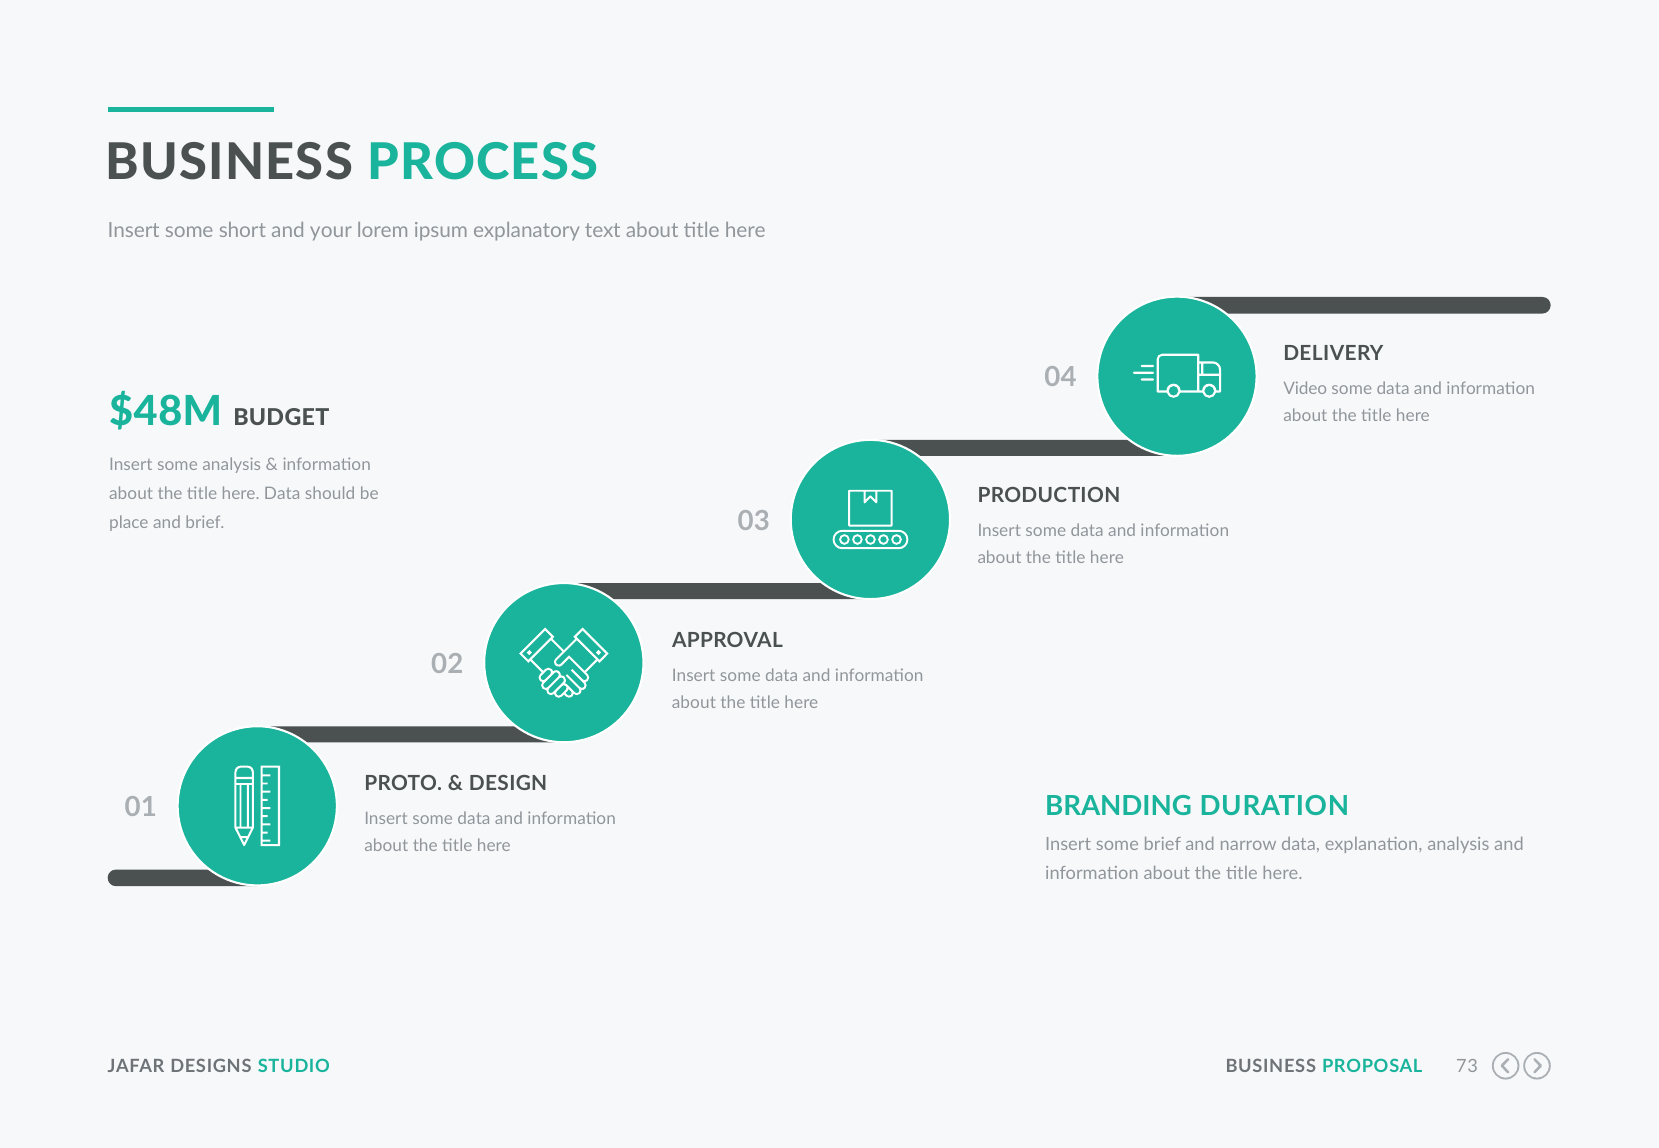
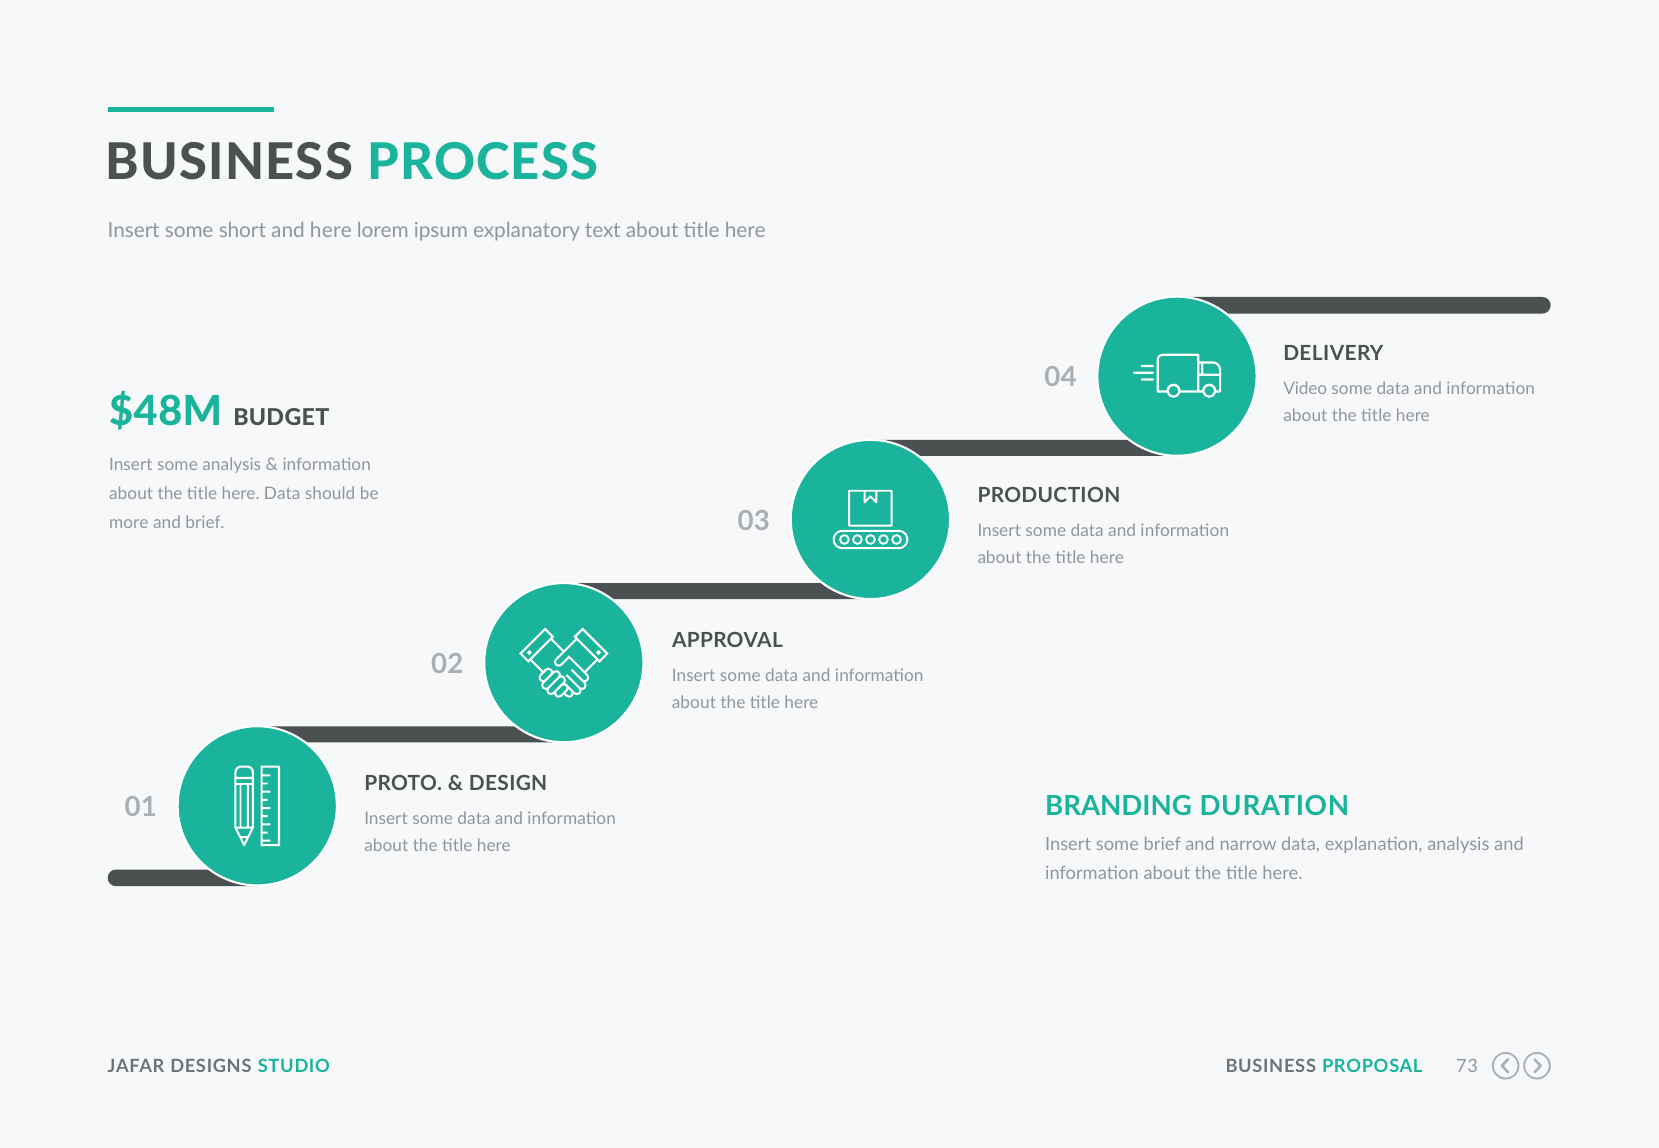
and your: your -> here
place: place -> more
